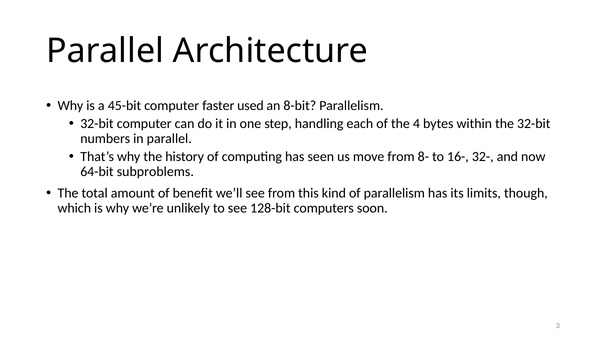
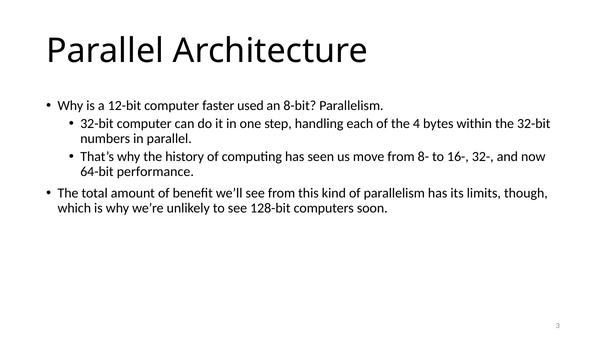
45-bit: 45-bit -> 12-bit
subproblems: subproblems -> performance
